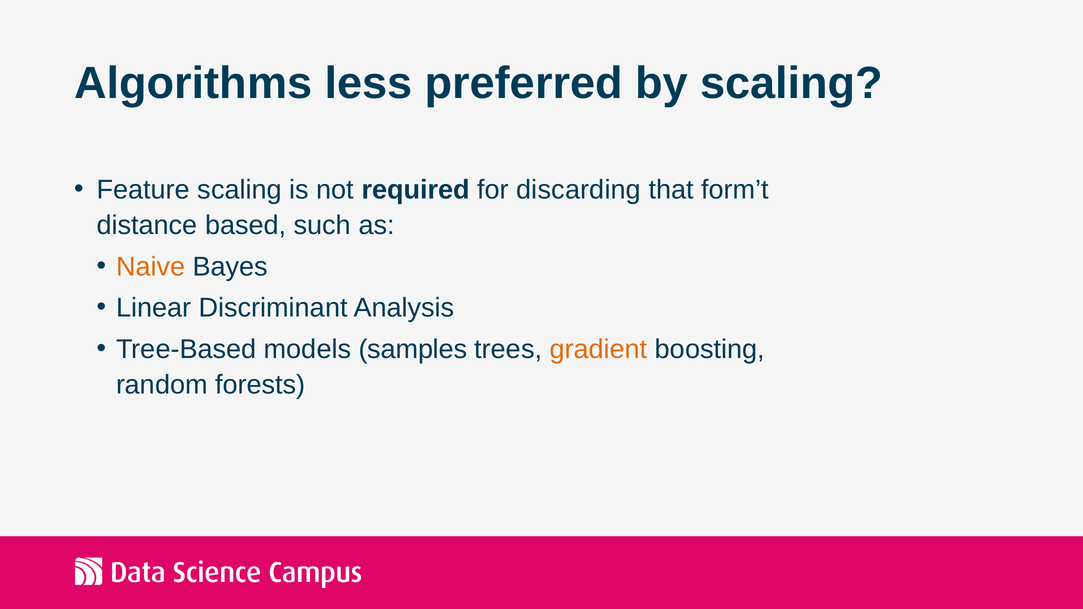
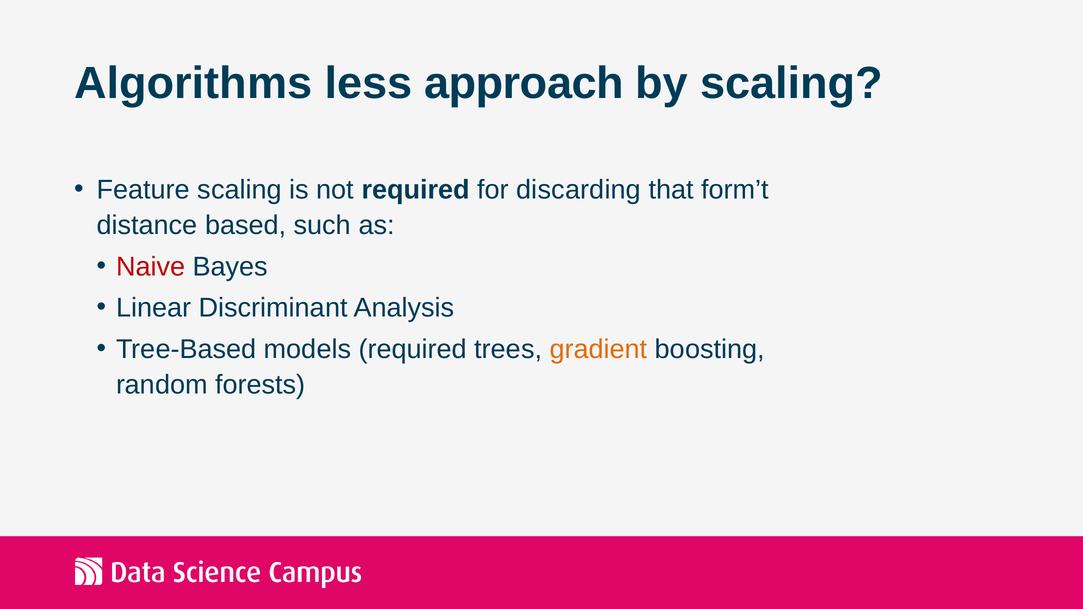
preferred: preferred -> approach
Naive colour: orange -> red
models samples: samples -> required
